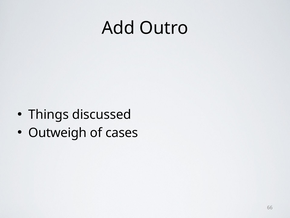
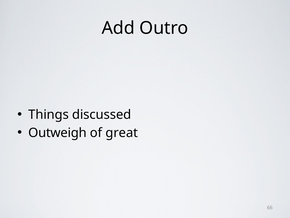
cases: cases -> great
